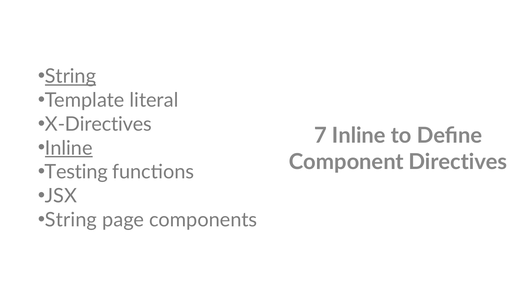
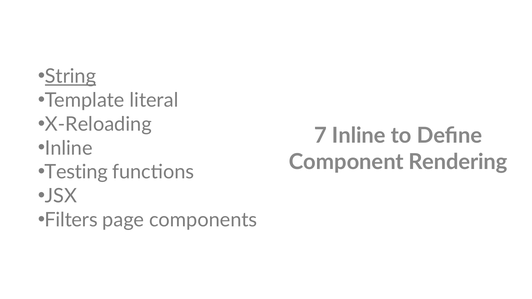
X-Directives: X-Directives -> X-Reloading
Inline at (69, 148) underline: present -> none
Directives: Directives -> Rendering
String at (71, 220): String -> Filters
